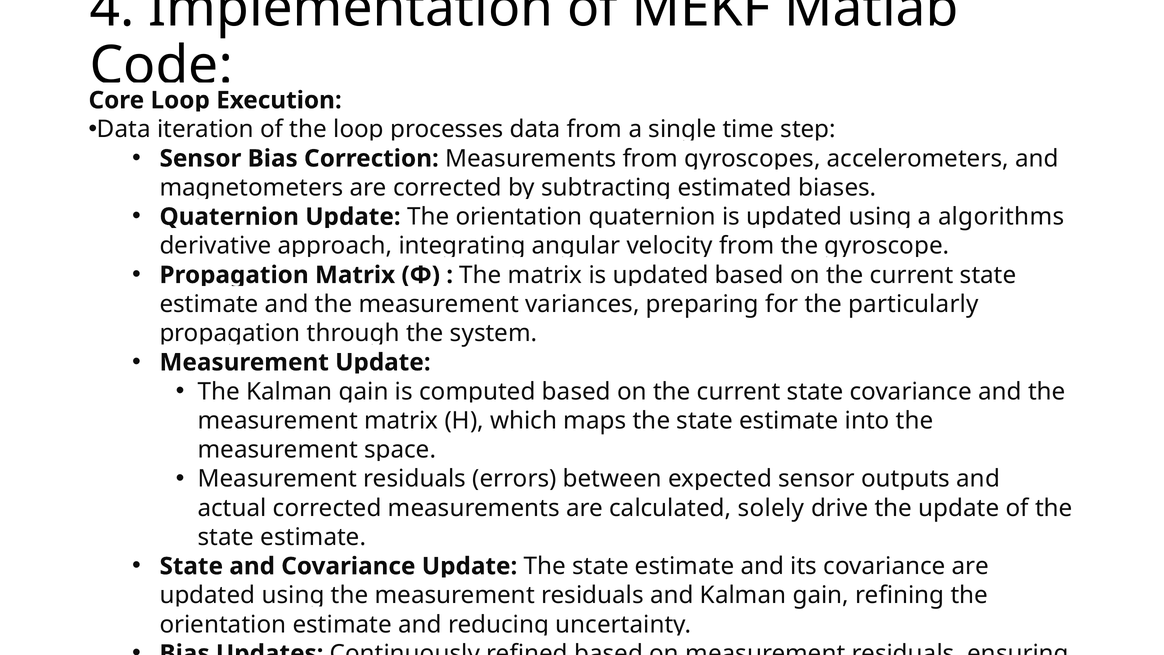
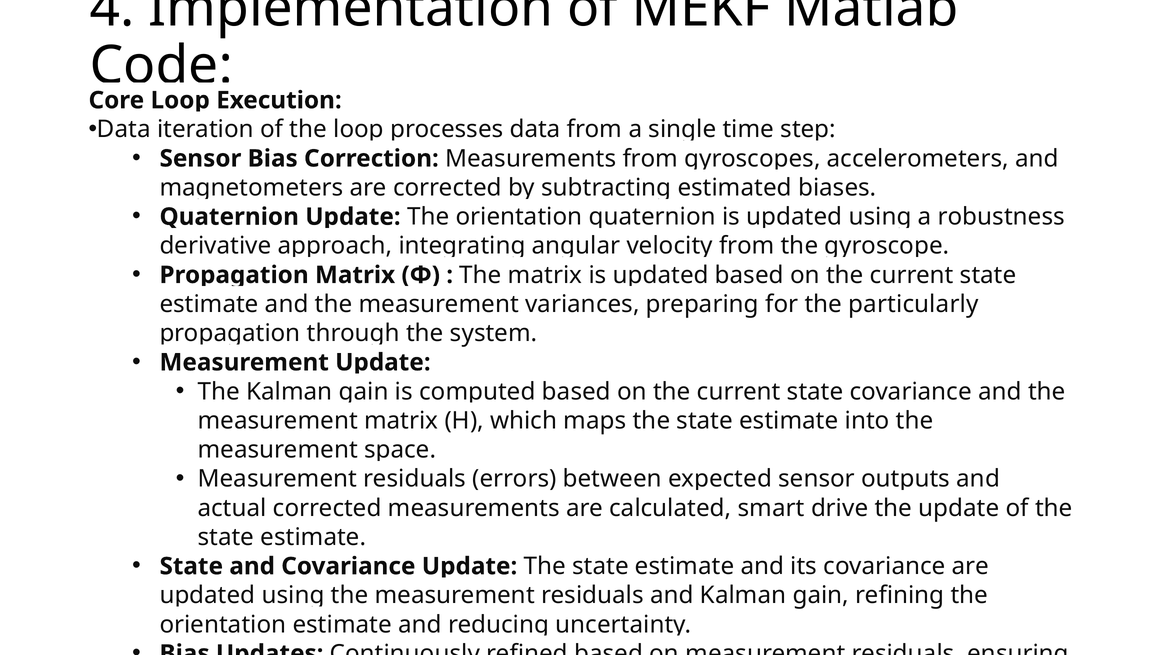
algorithms: algorithms -> robustness
solely: solely -> smart
